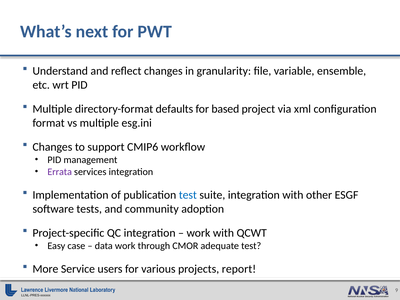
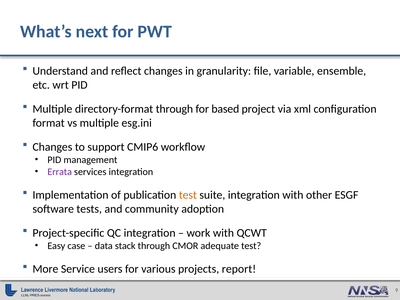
directory-format defaults: defaults -> through
test at (188, 195) colour: blue -> orange
data work: work -> stack
